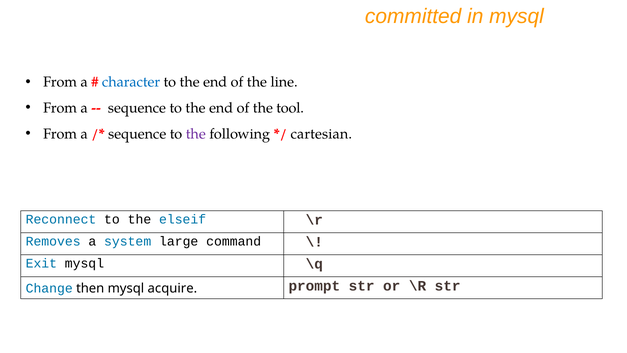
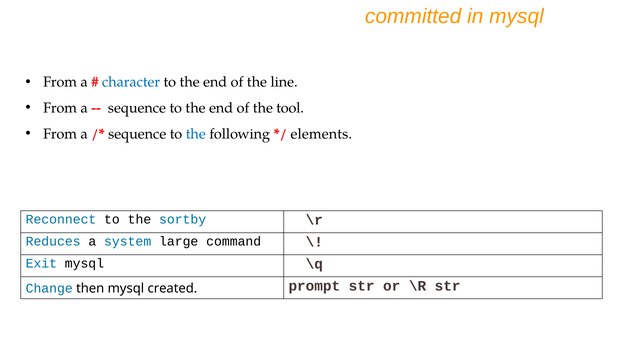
the at (196, 134) colour: purple -> blue
cartesian: cartesian -> elements
elseif: elseif -> sortby
Removes: Removes -> Reduces
acquire: acquire -> created
